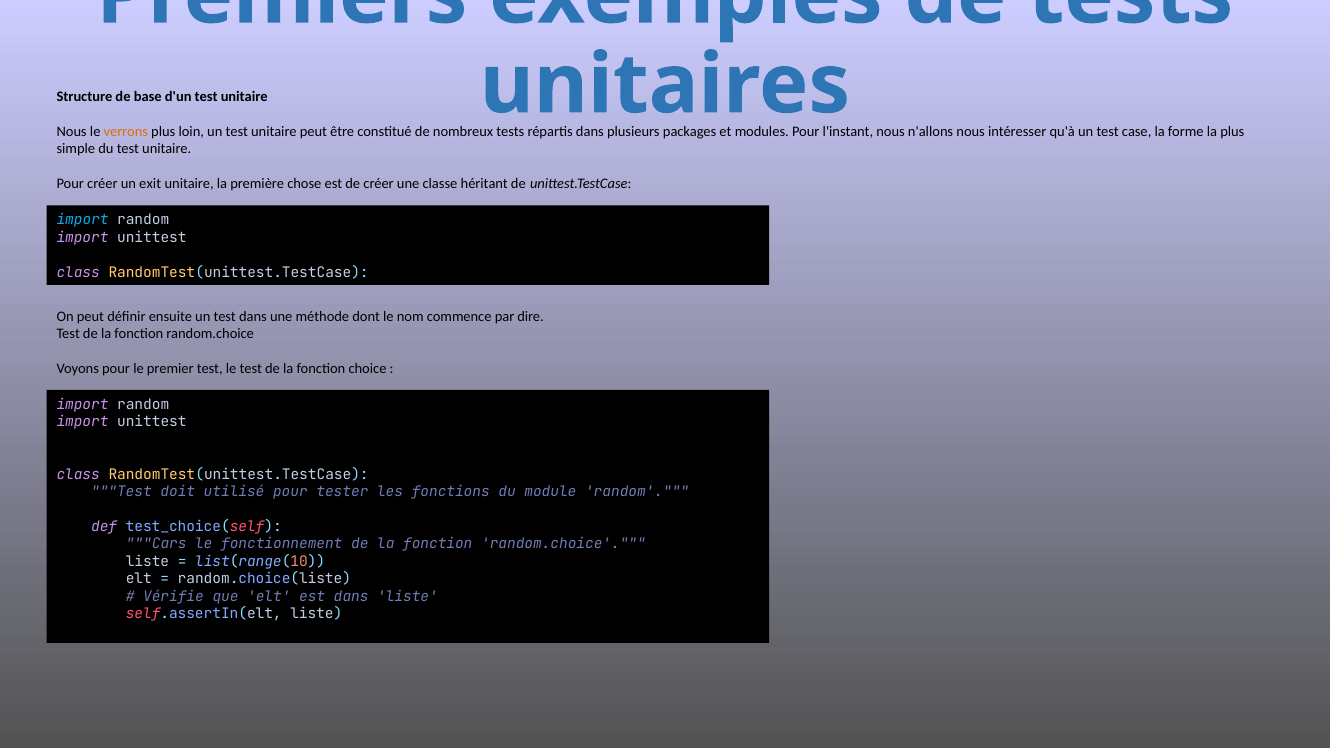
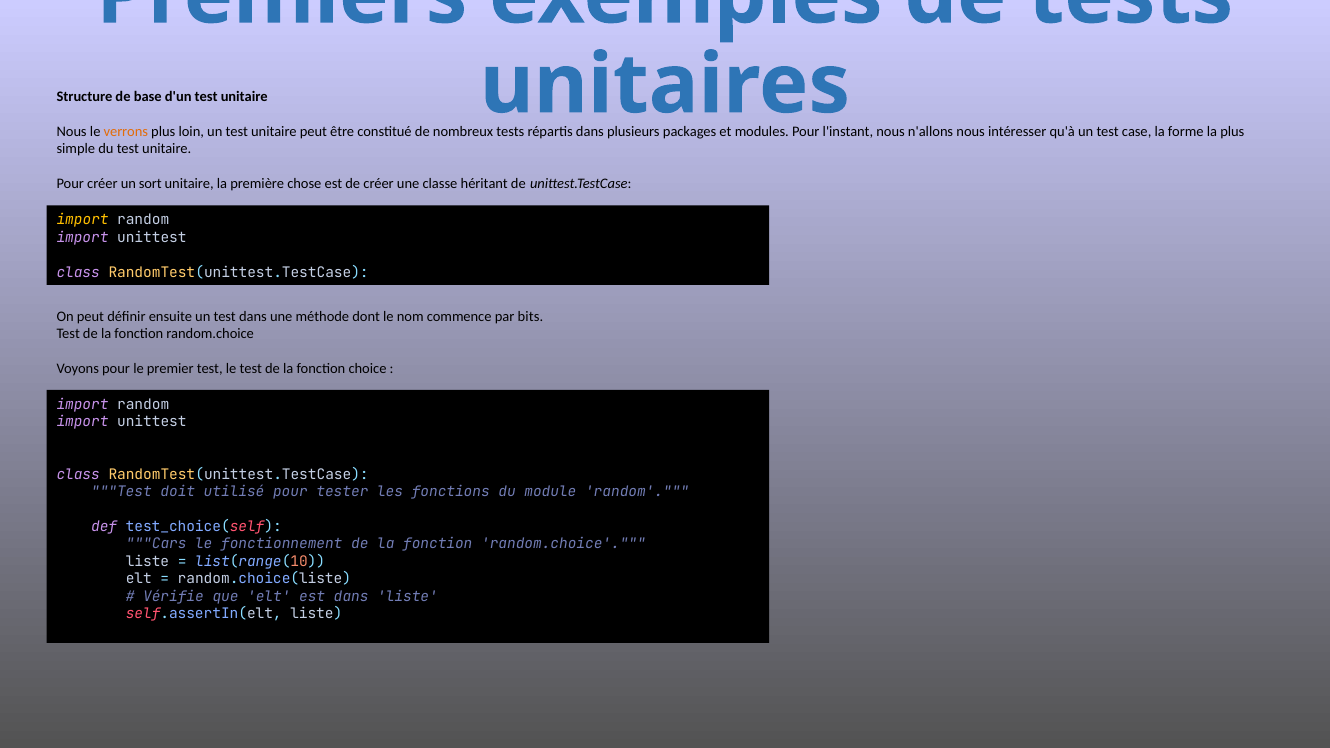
exit: exit -> sort
import at (83, 220) colour: light blue -> yellow
dire: dire -> bits
